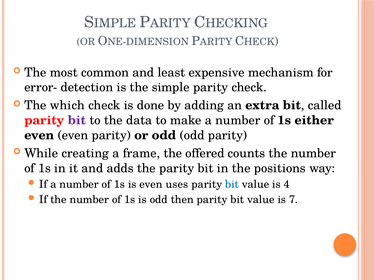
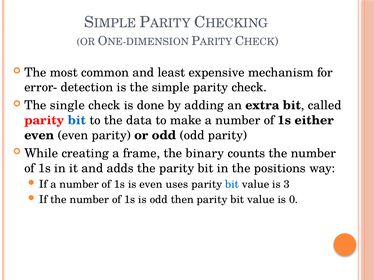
which: which -> single
bit at (77, 121) colour: purple -> blue
offered: offered -> binary
4: 4 -> 3
7: 7 -> 0
